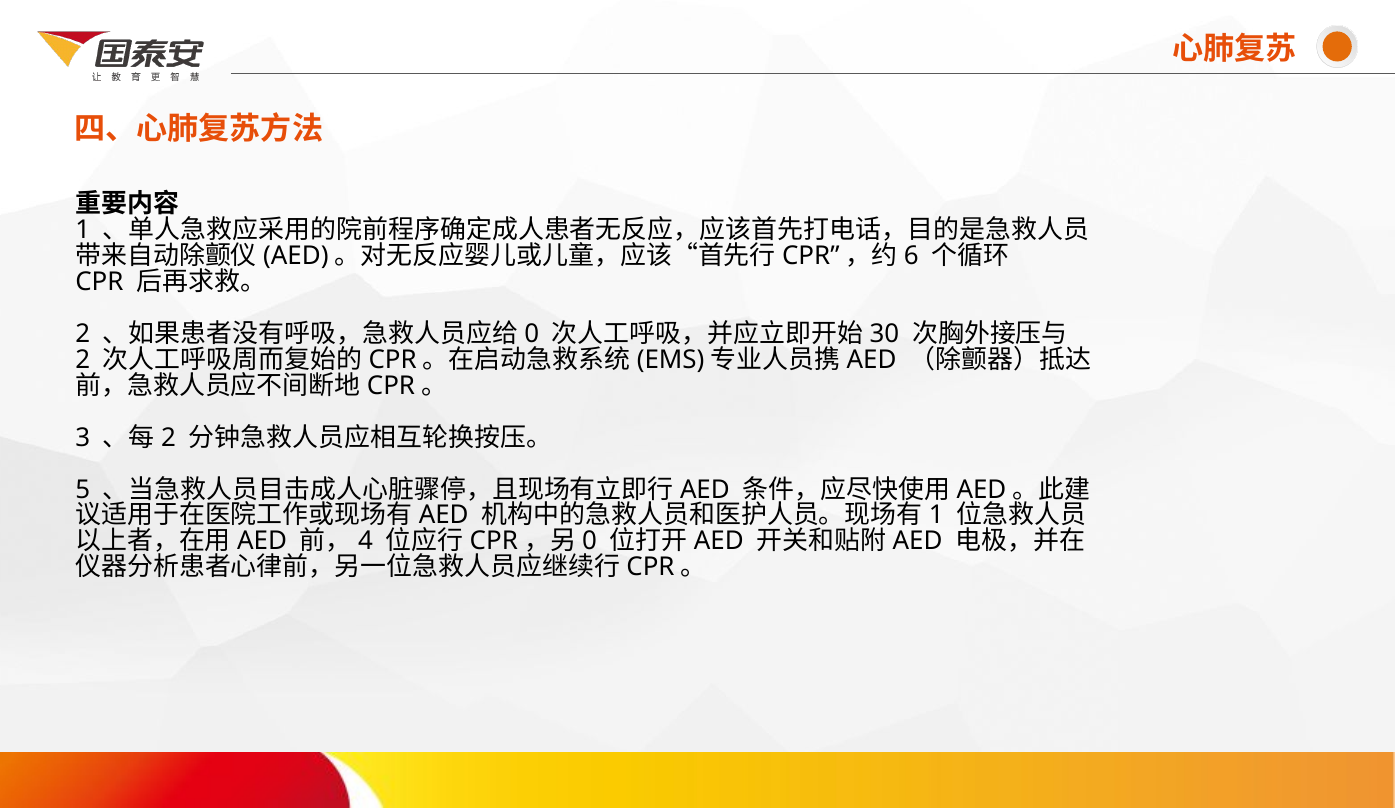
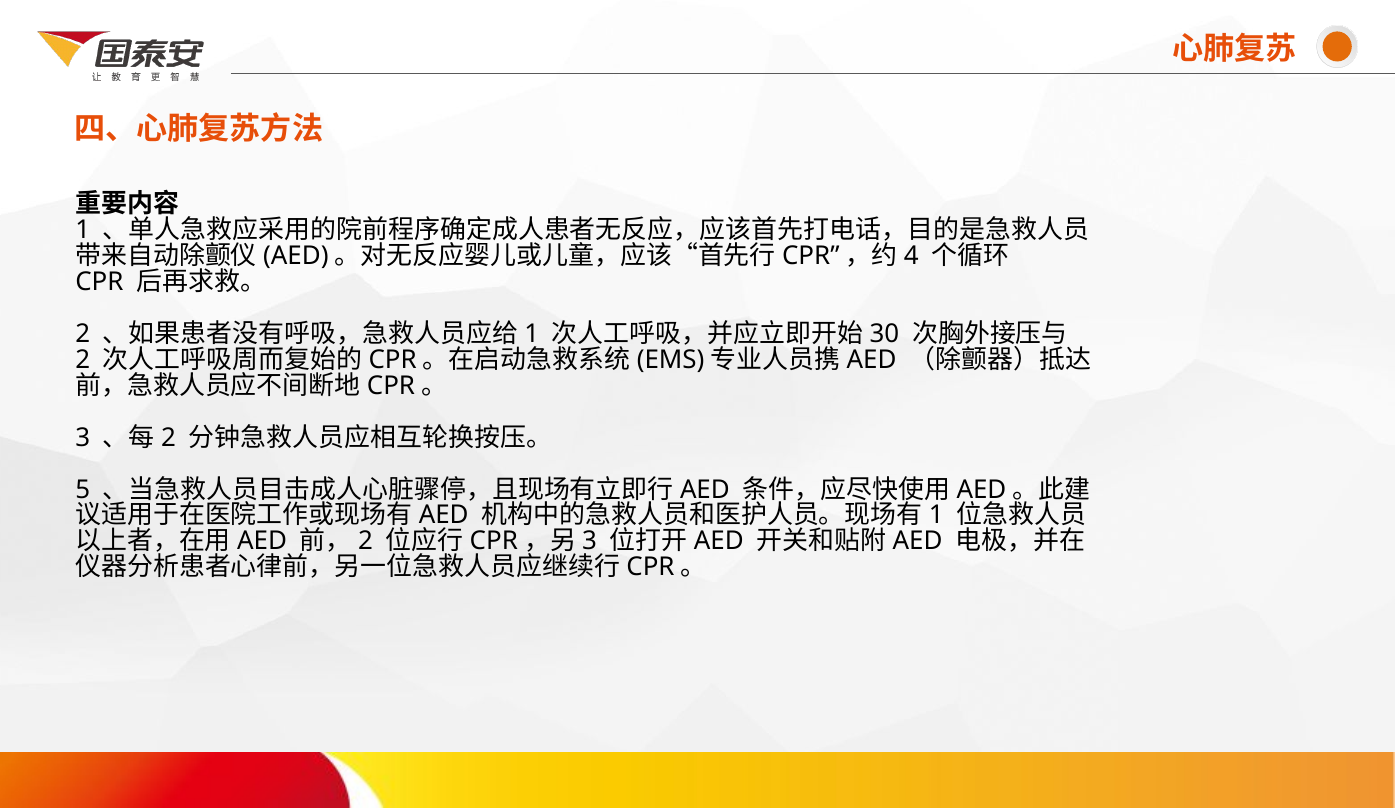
6: 6 -> 4
0 at (532, 334): 0 -> 1
4 at (365, 541): 4 -> 2
0 at (590, 541): 0 -> 3
